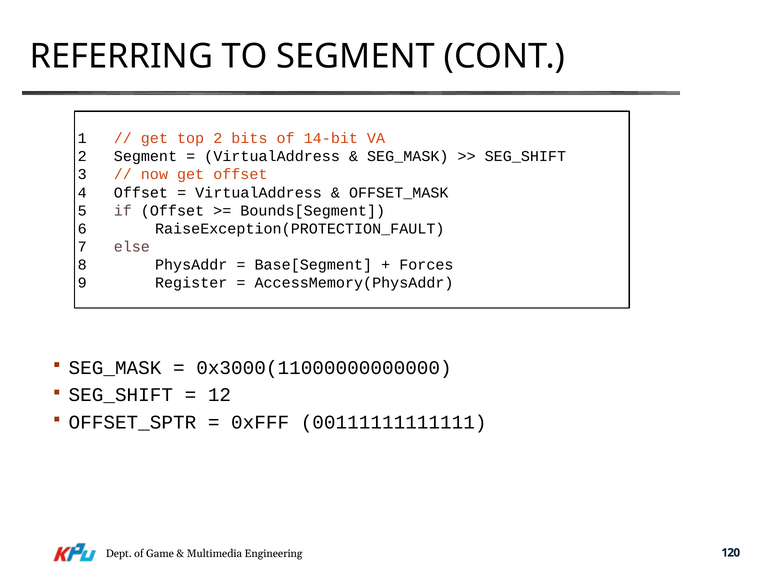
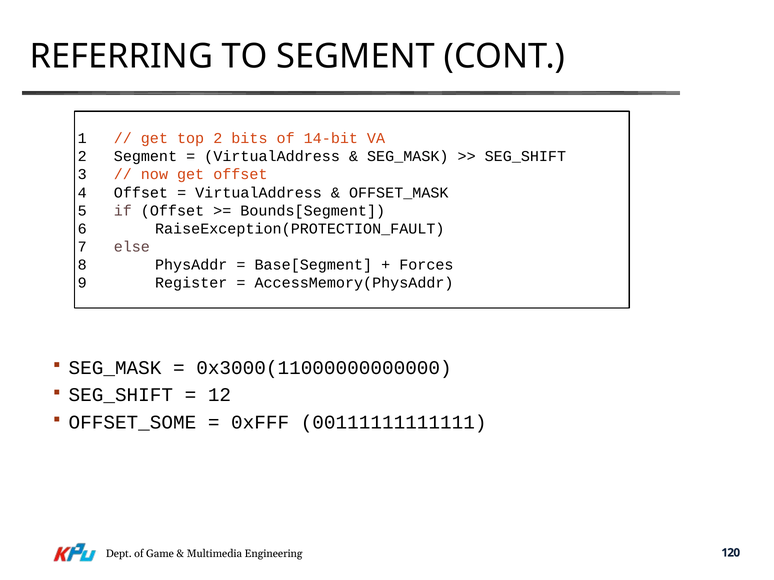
OFFSET_SPTR: OFFSET_SPTR -> OFFSET_SOME
